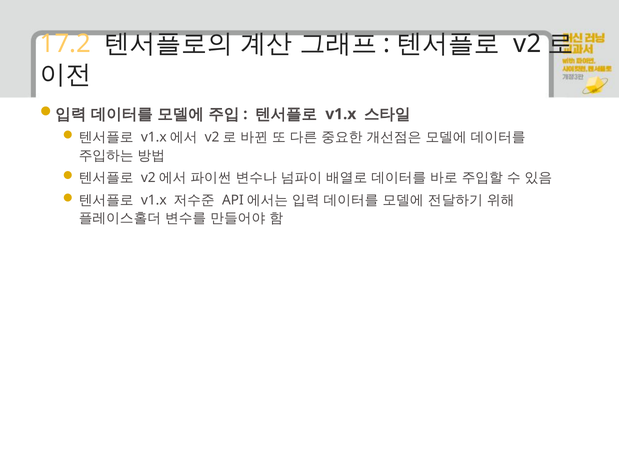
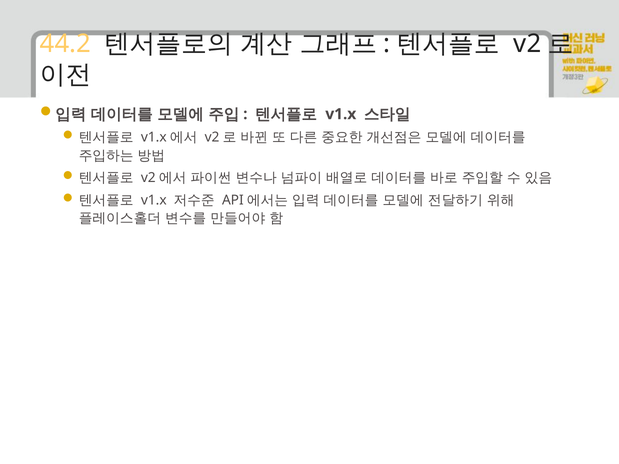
17.2: 17.2 -> 44.2
